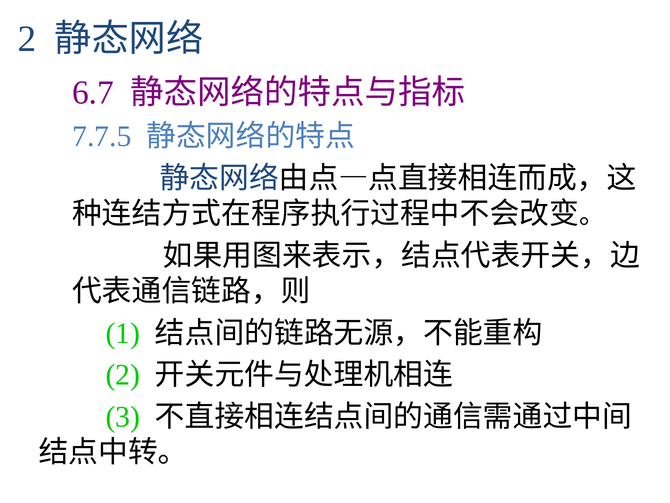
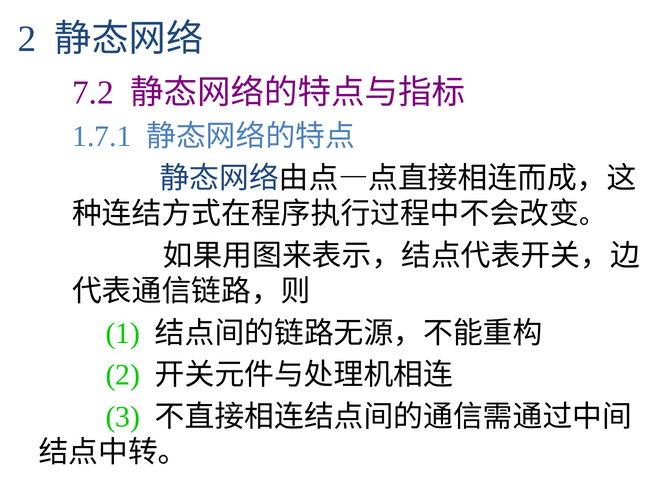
6.7: 6.7 -> 7.2
7.7.5: 7.7.5 -> 1.7.1
